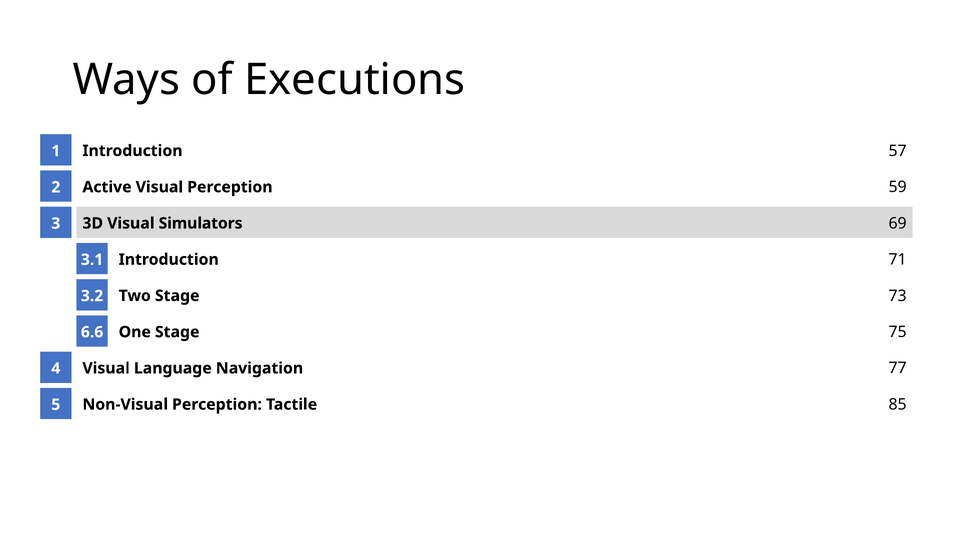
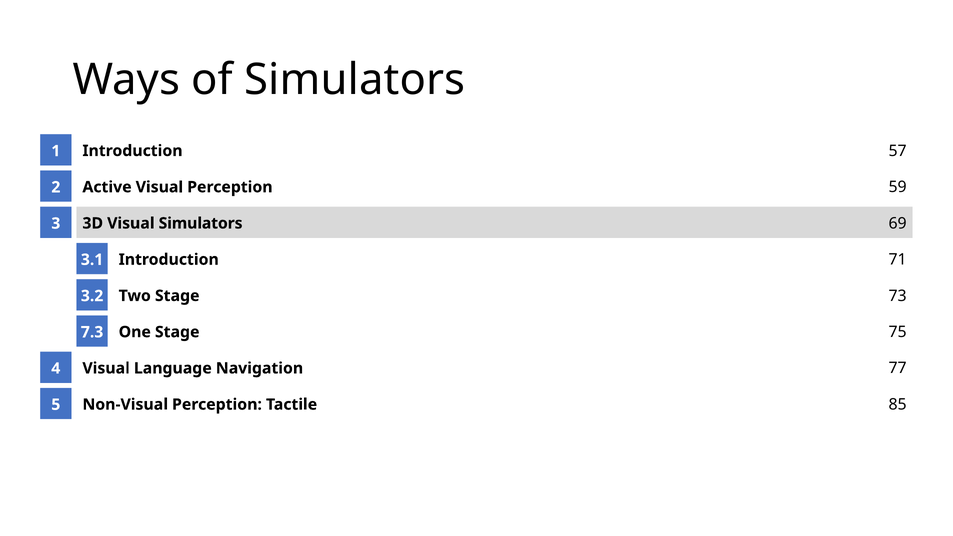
of Executions: Executions -> Simulators
6.6: 6.6 -> 7.3
